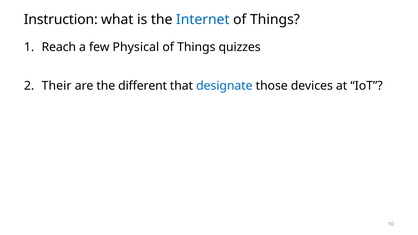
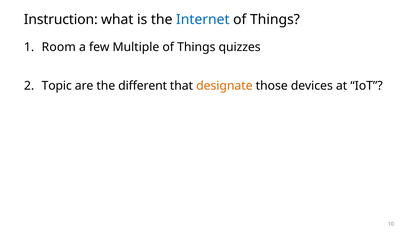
Reach: Reach -> Room
Physical: Physical -> Multiple
Their: Their -> Topic
designate colour: blue -> orange
